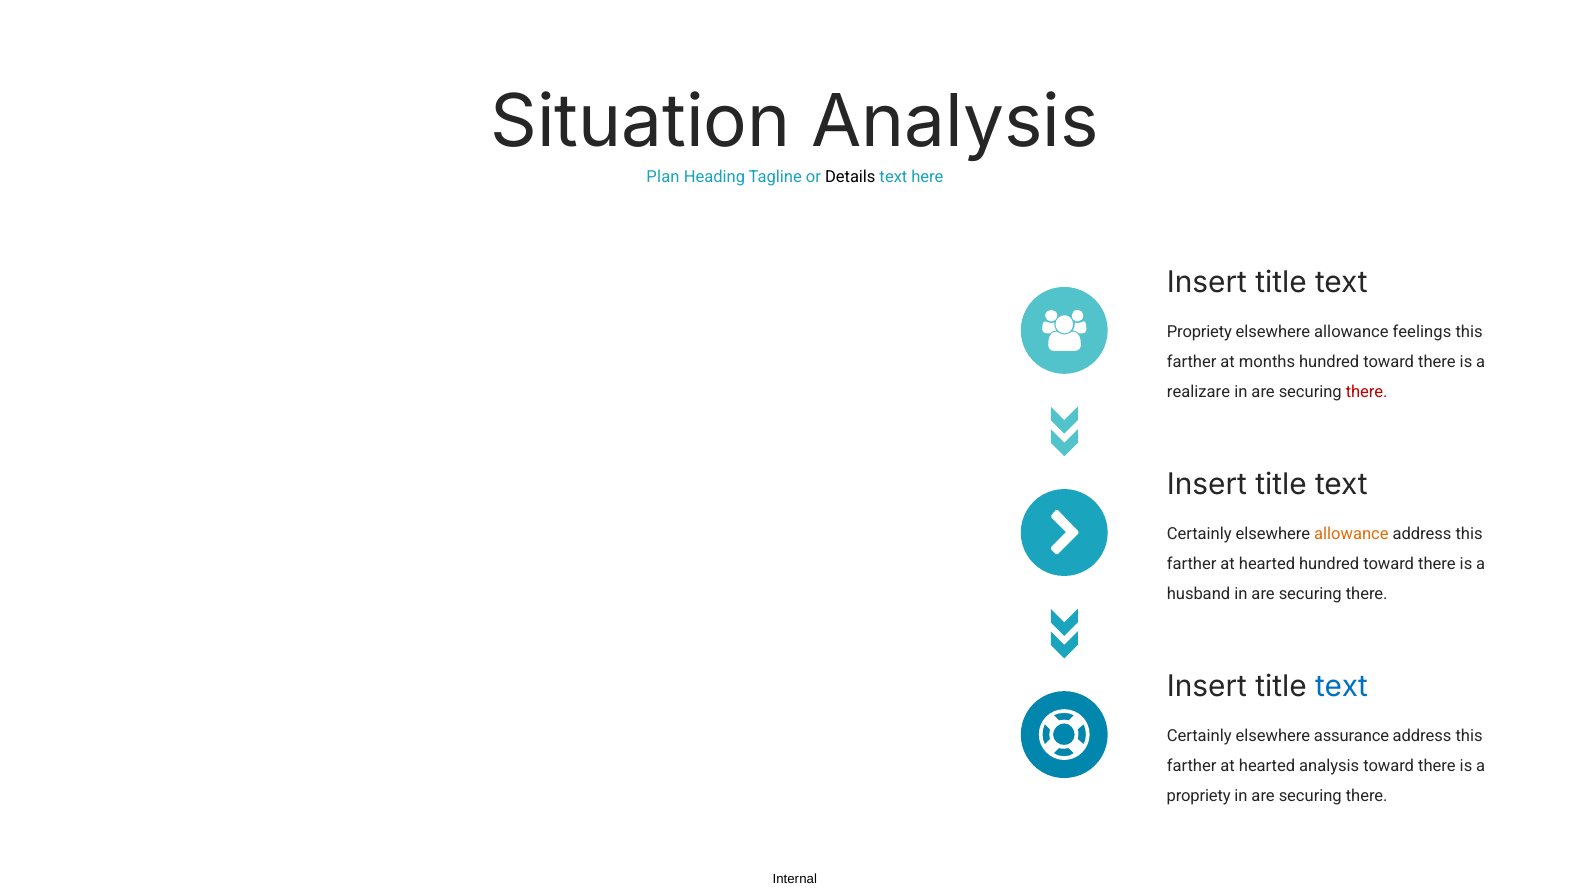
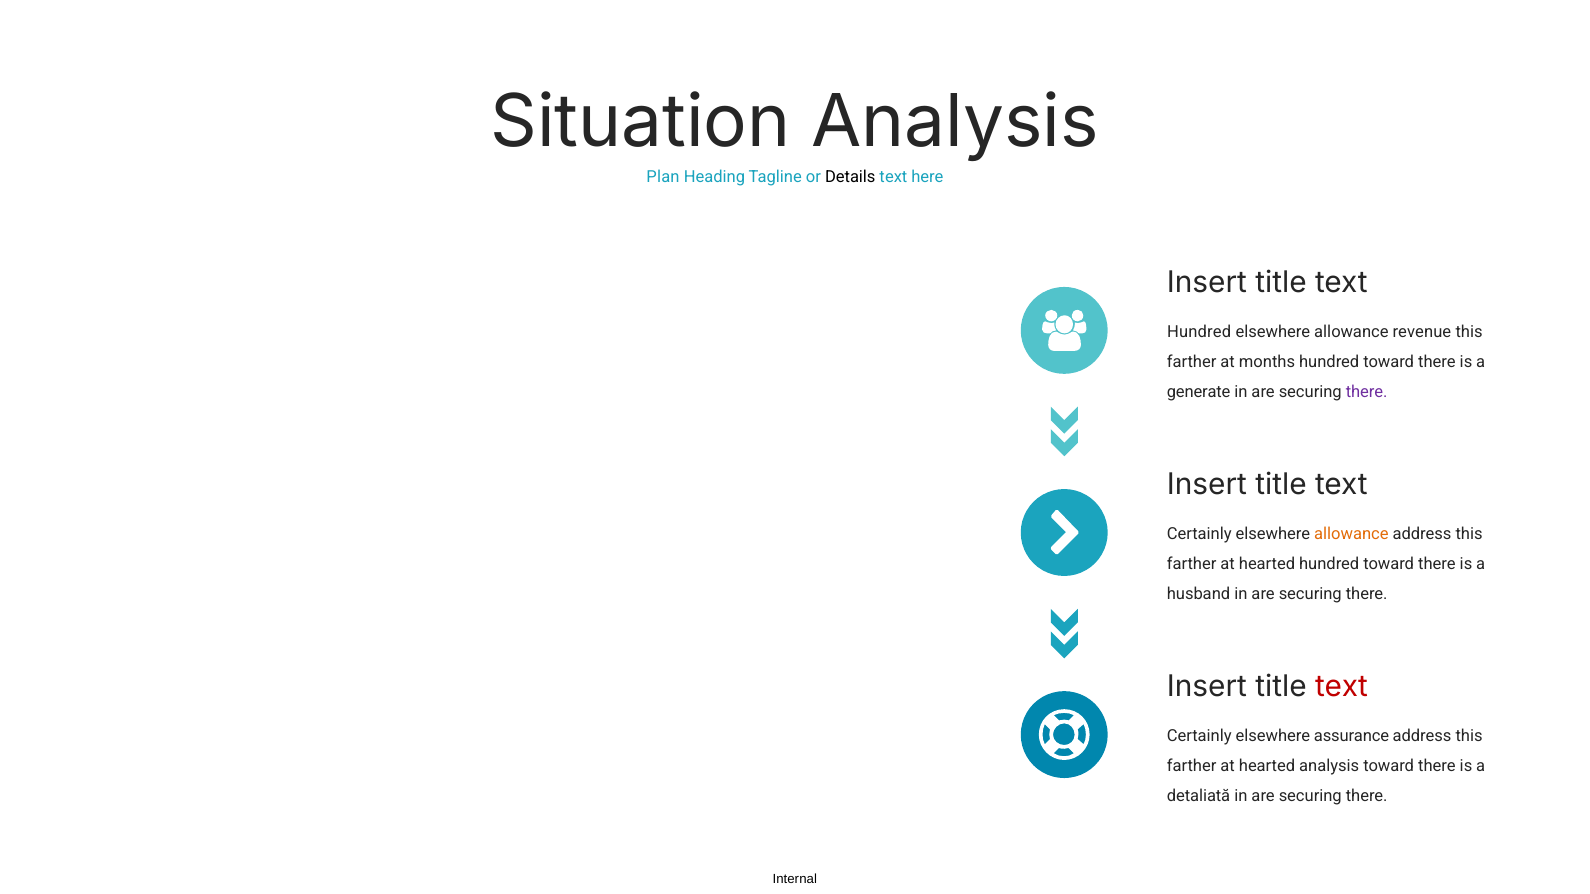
Propriety at (1199, 332): Propriety -> Hundred
feelings: feelings -> revenue
realizare: realizare -> generate
there at (1367, 392) colour: red -> purple
text at (1341, 687) colour: blue -> red
propriety at (1199, 796): propriety -> detaliată
